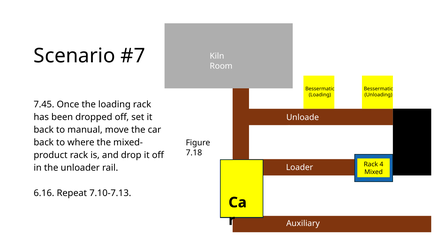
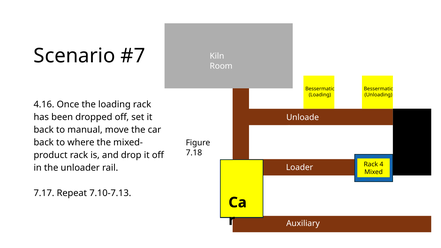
7.45: 7.45 -> 4.16
6.16: 6.16 -> 7.17
